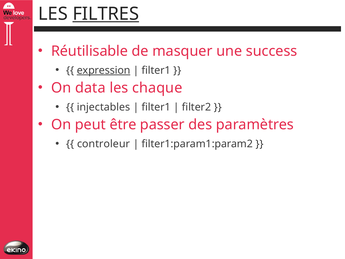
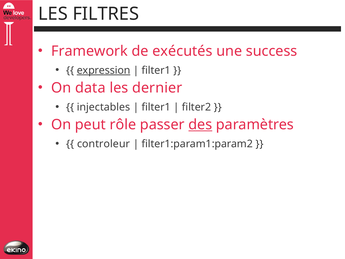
FILTRES underline: present -> none
Réutilisable: Réutilisable -> Framework
masquer: masquer -> exécutés
chaque: chaque -> dernier
être: être -> rôle
des underline: none -> present
